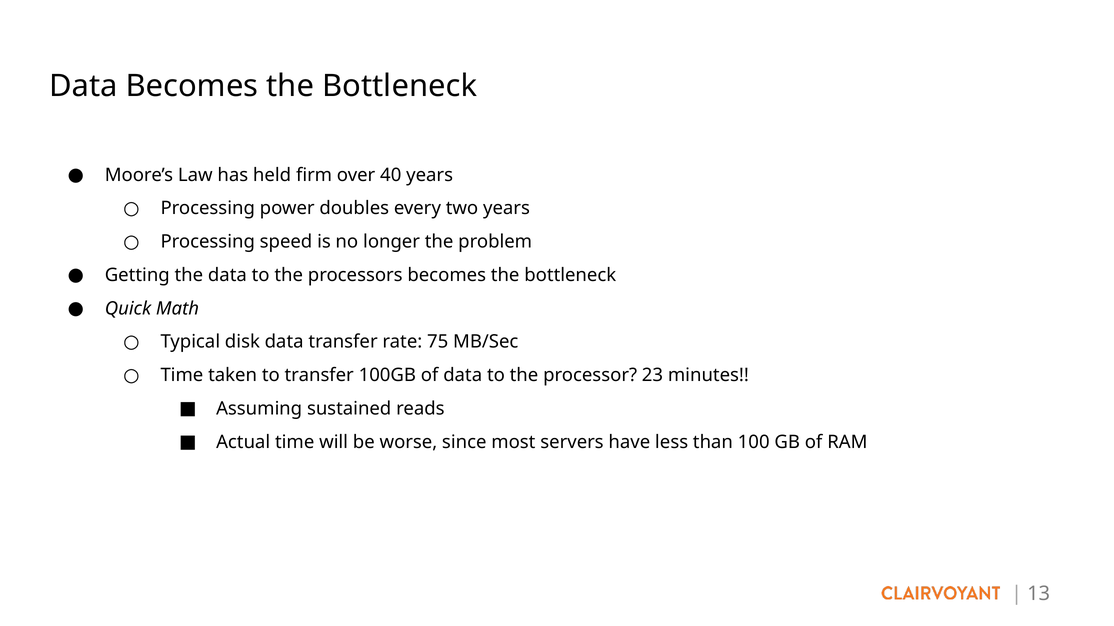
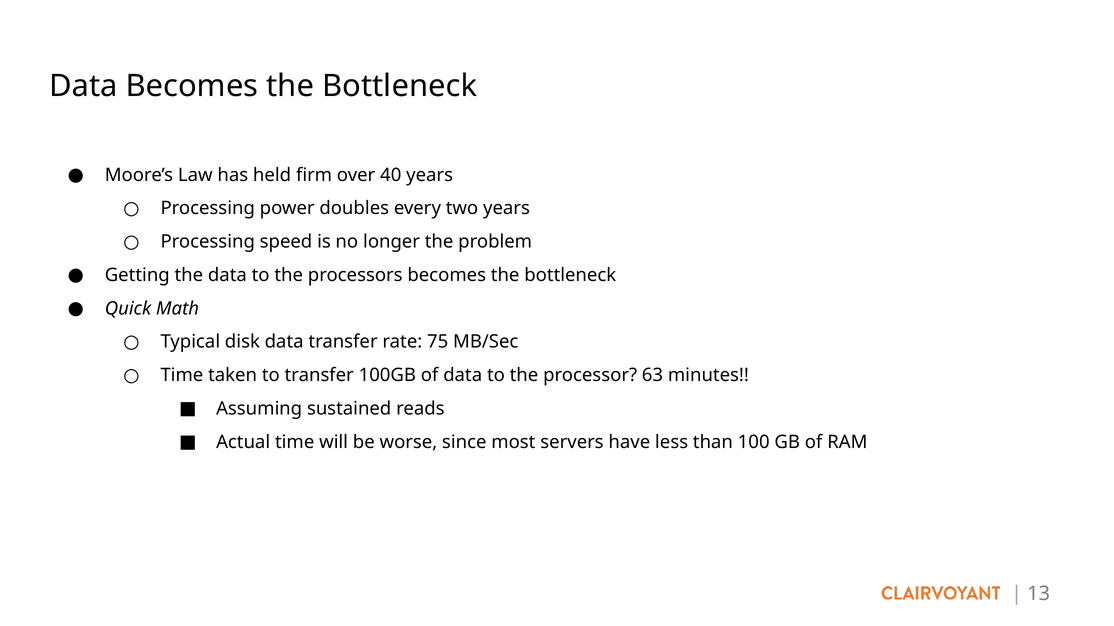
23: 23 -> 63
